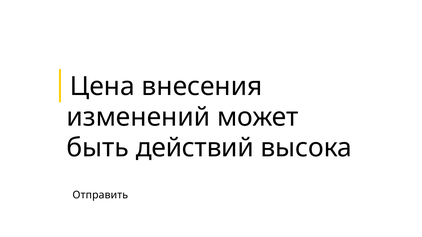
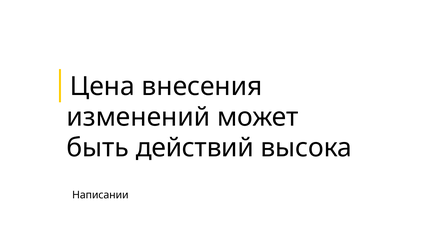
Отправить: Отправить -> Написании
